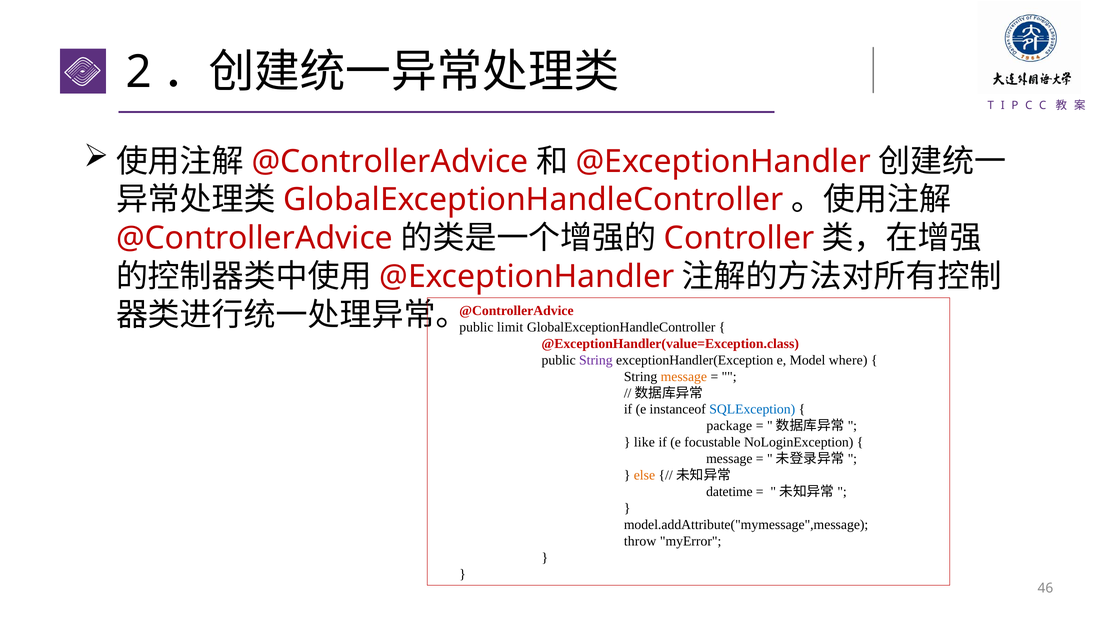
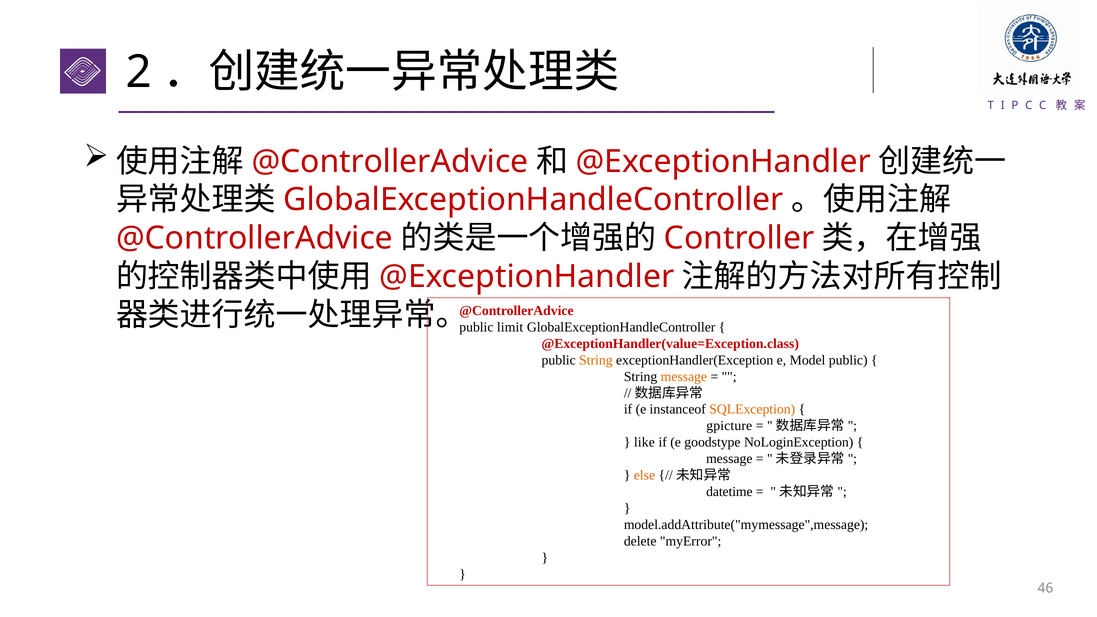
String at (596, 360) colour: purple -> orange
Model where: where -> public
SQLException colour: blue -> orange
package: package -> gpicture
focustable: focustable -> goodstype
throw: throw -> delete
